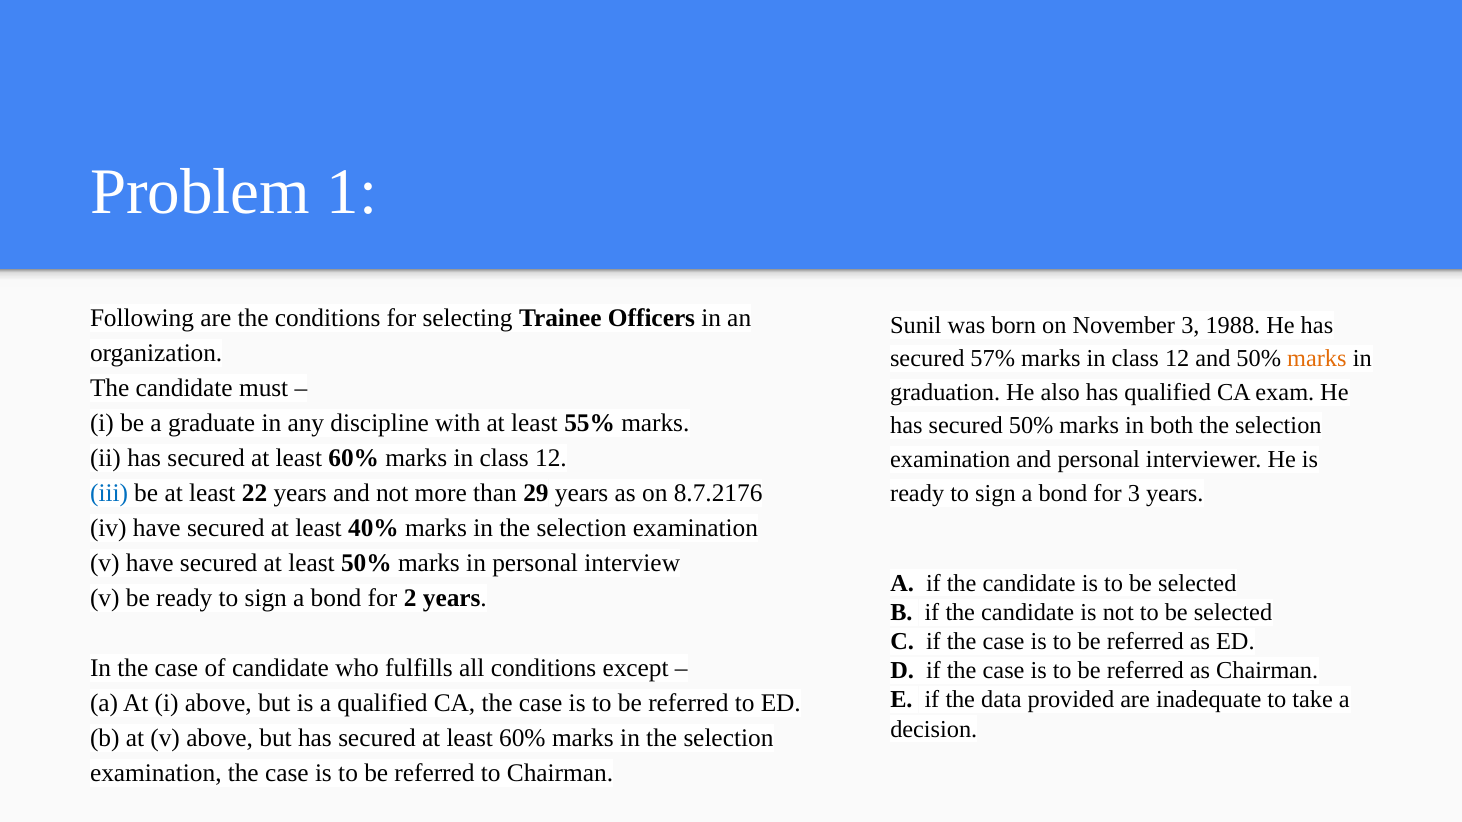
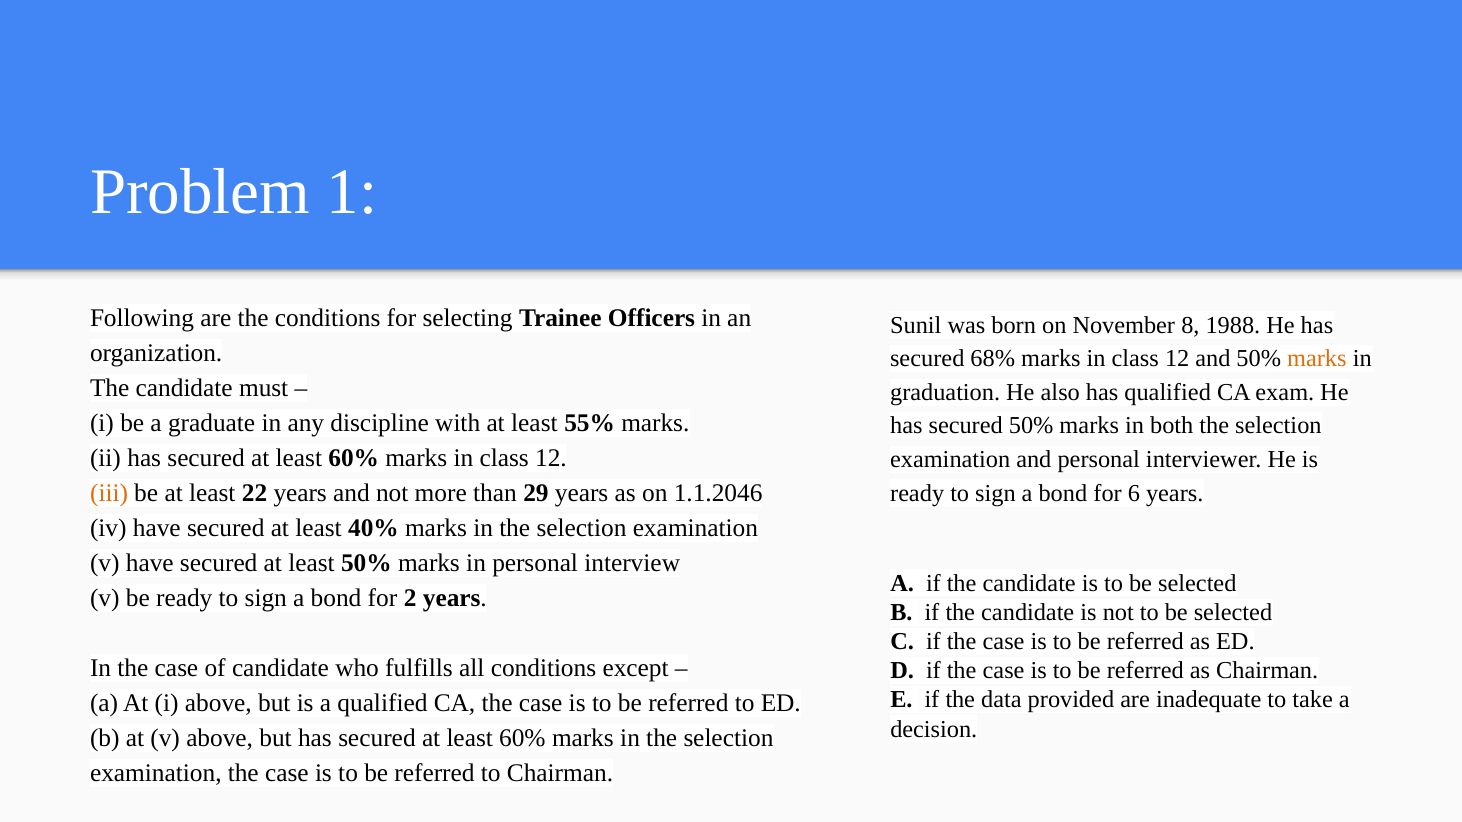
November 3: 3 -> 8
57%: 57% -> 68%
iii colour: blue -> orange
8.7.2176: 8.7.2176 -> 1.1.2046
for 3: 3 -> 6
